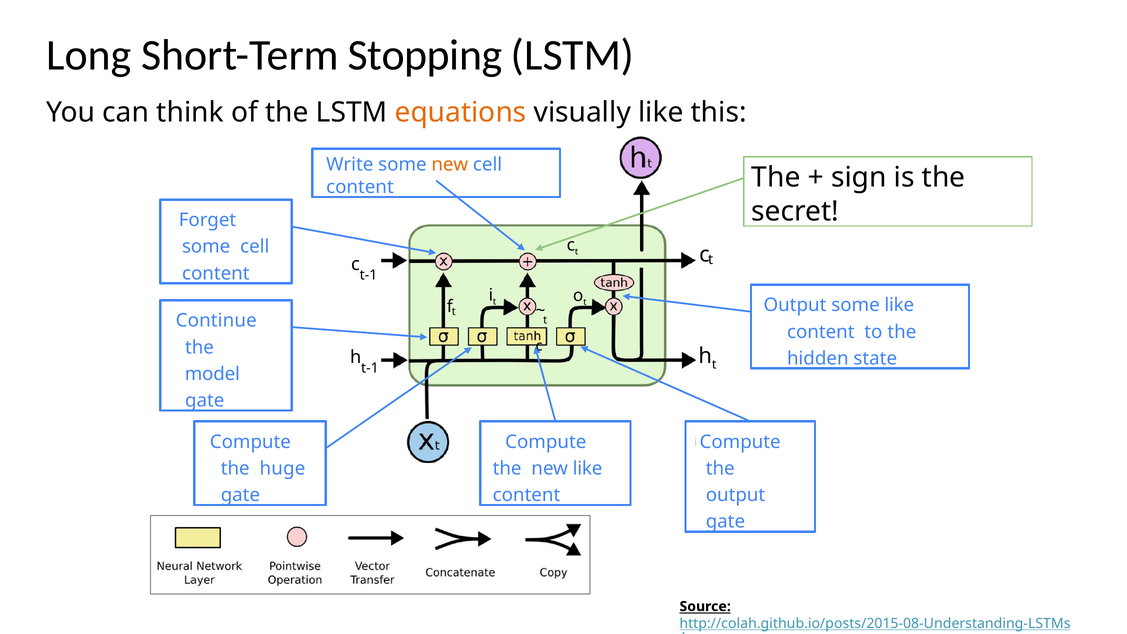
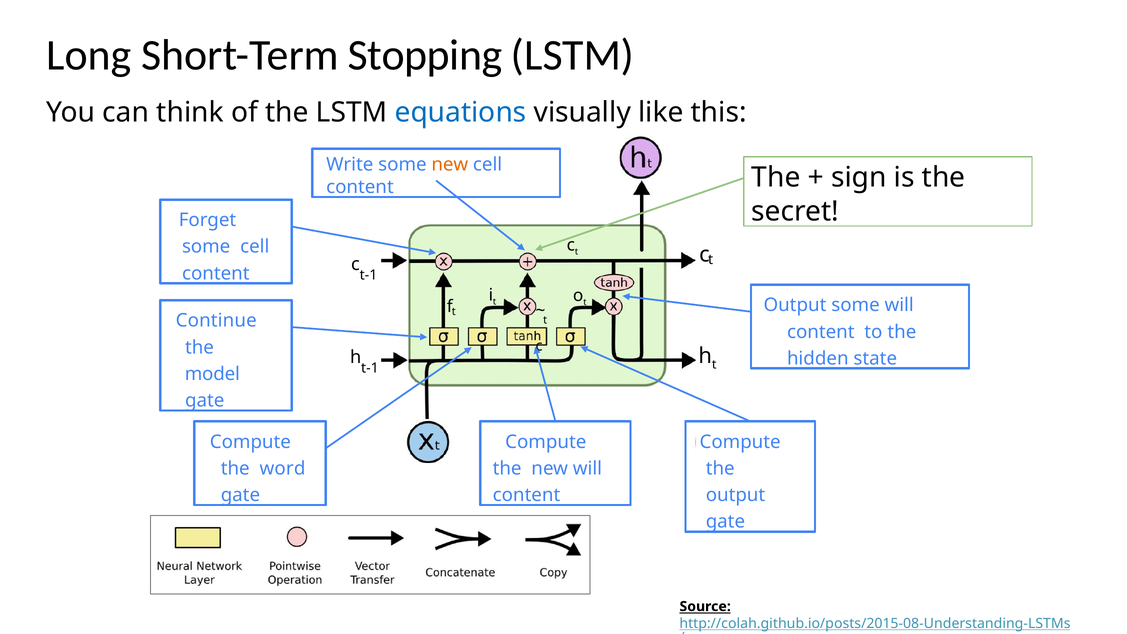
equations colour: orange -> blue
some like: like -> will
huge: huge -> word
new like: like -> will
